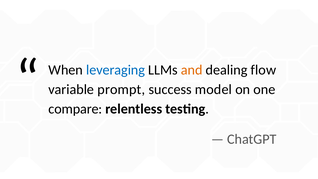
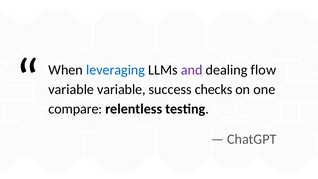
and colour: orange -> purple
variable prompt: prompt -> variable
model: model -> checks
